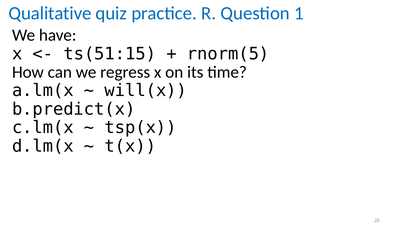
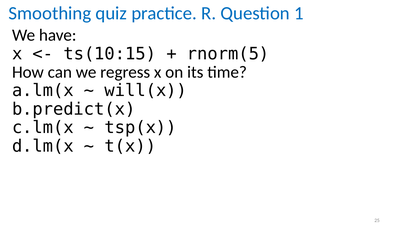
Qualitative: Qualitative -> Smoothing
ts(51:15: ts(51:15 -> ts(10:15
